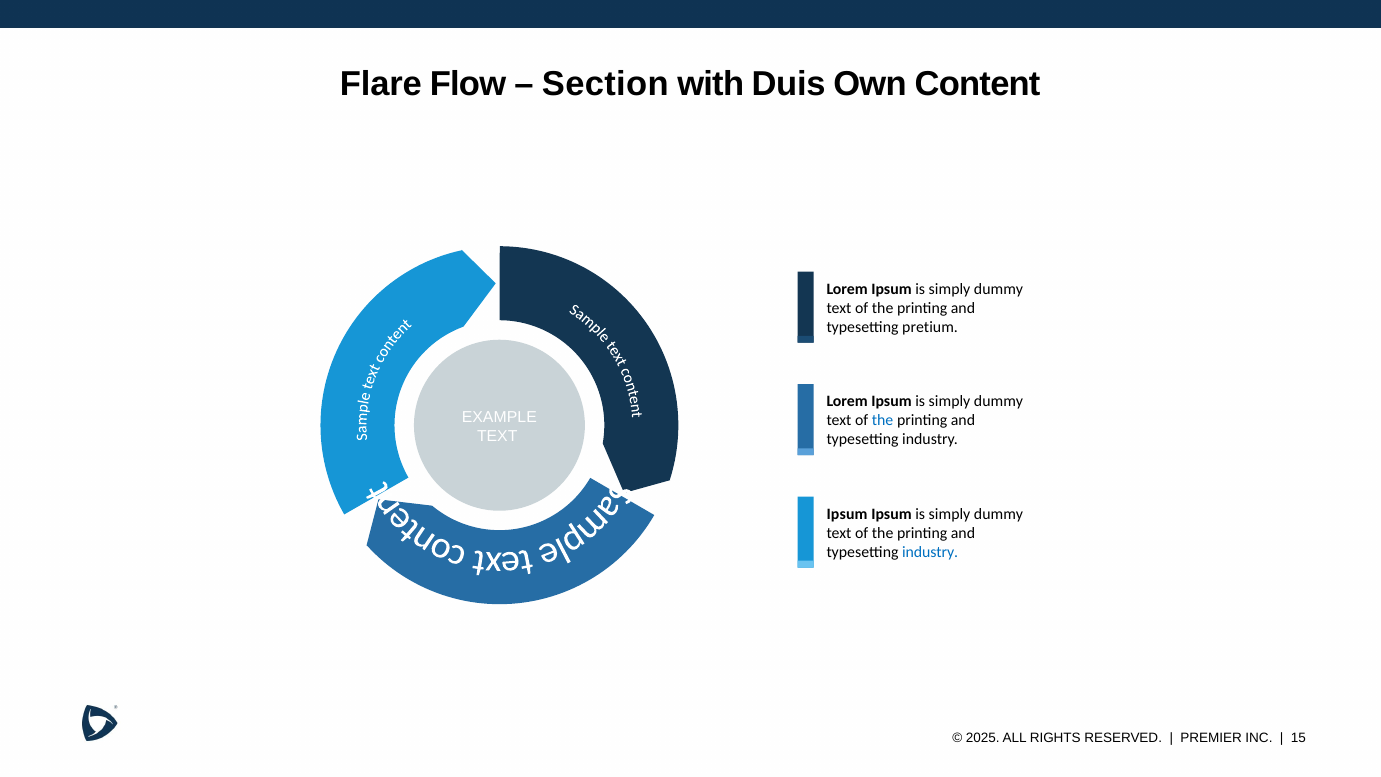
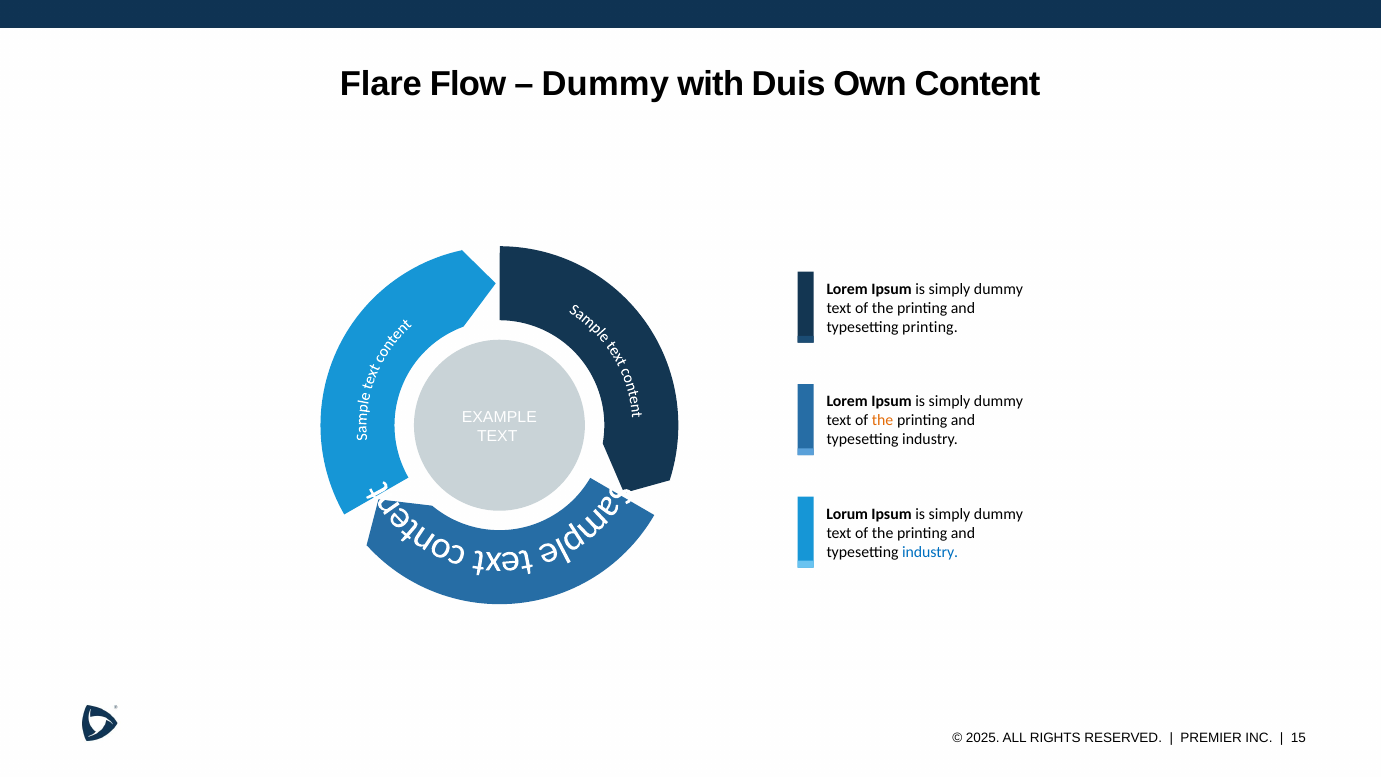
Section at (605, 85): Section -> Dummy
typesetting pretium: pretium -> printing
the at (883, 420) colour: blue -> orange
Ipsum at (847, 514): Ipsum -> Lorum
